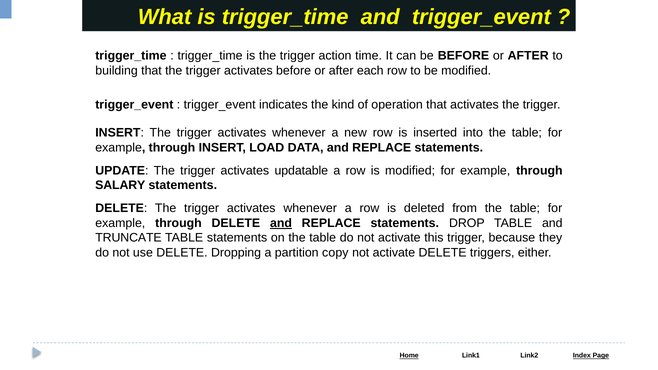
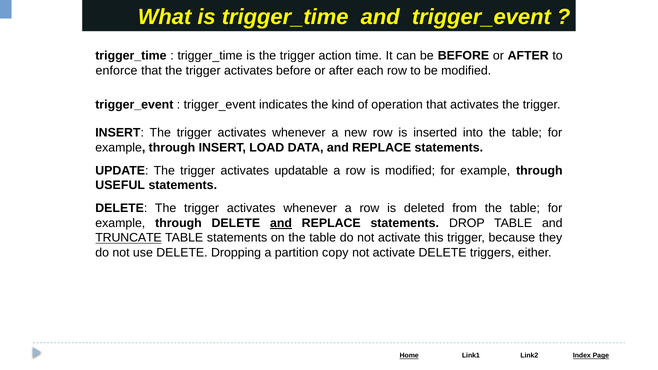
building: building -> enforce
SALARY: SALARY -> USEFUL
TRUNCATE underline: none -> present
